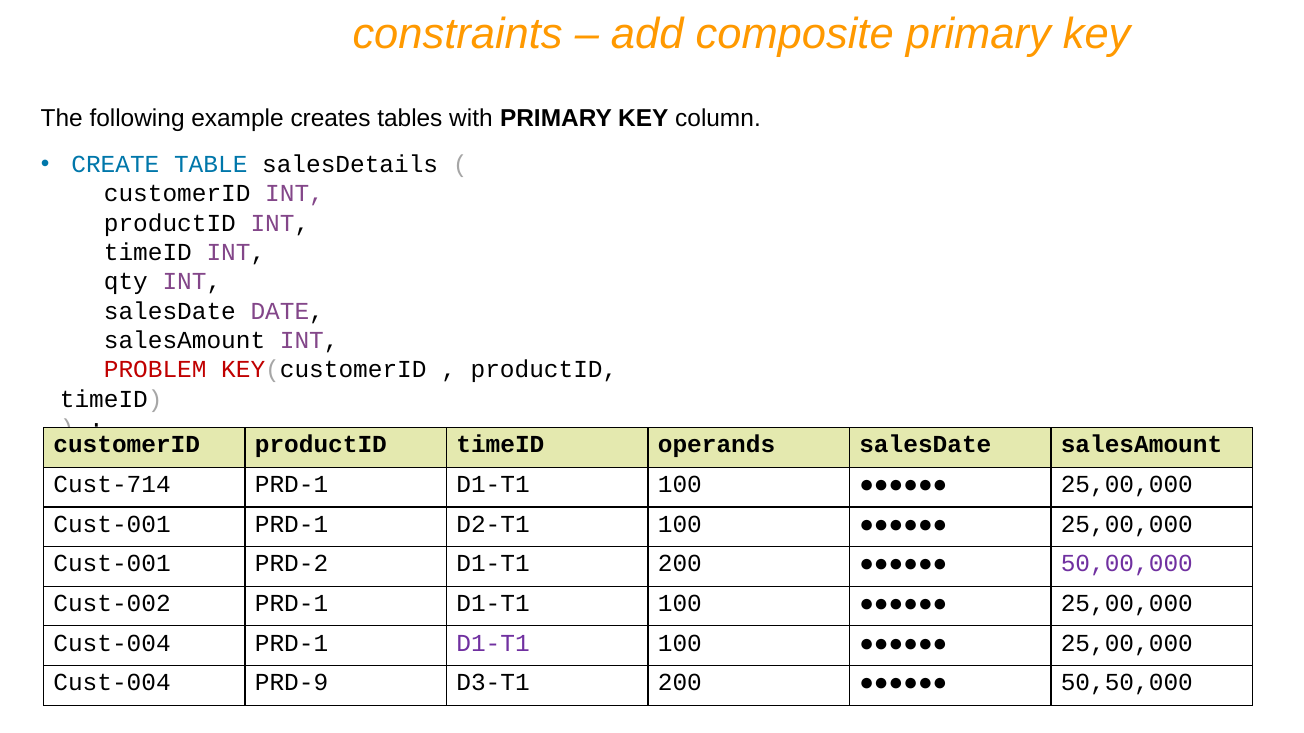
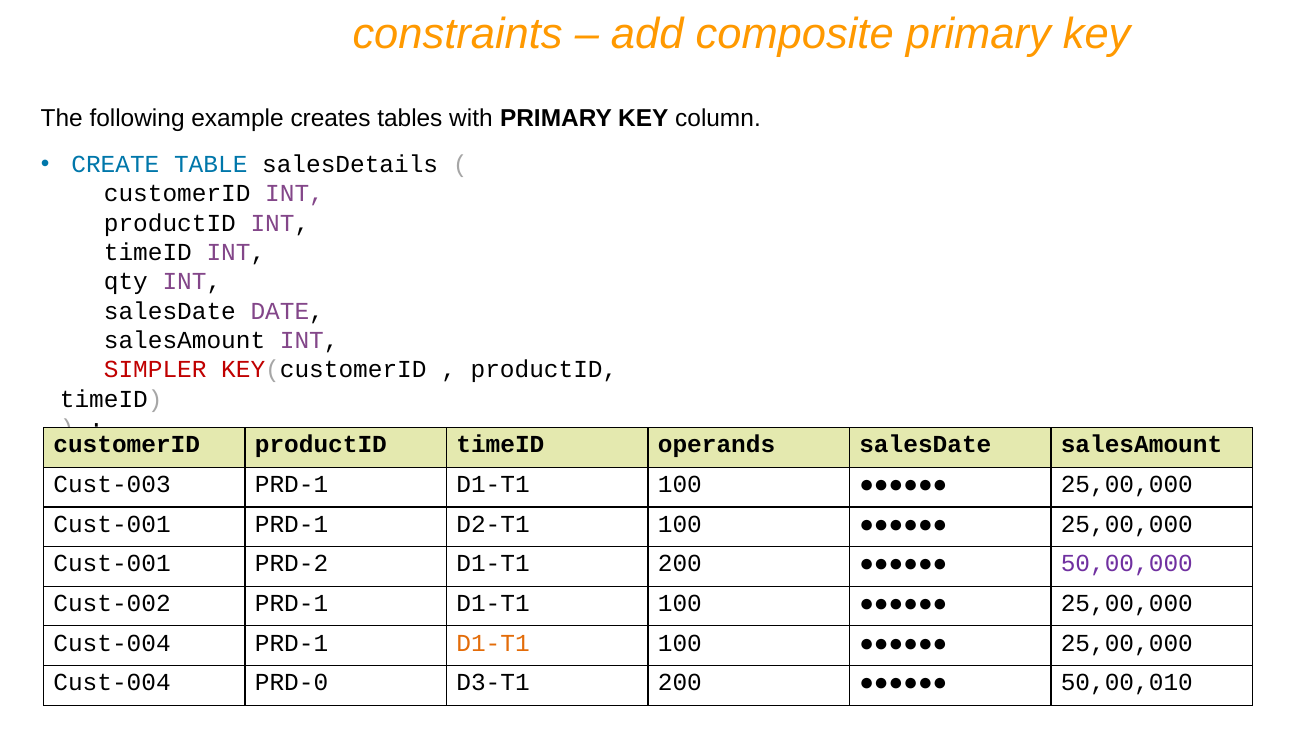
PROBLEM: PROBLEM -> SIMPLER
Cust-714: Cust-714 -> Cust-003
D1-T1 at (493, 643) colour: purple -> orange
PRD-9: PRD-9 -> PRD-0
50,50,000: 50,50,000 -> 50,00,010
